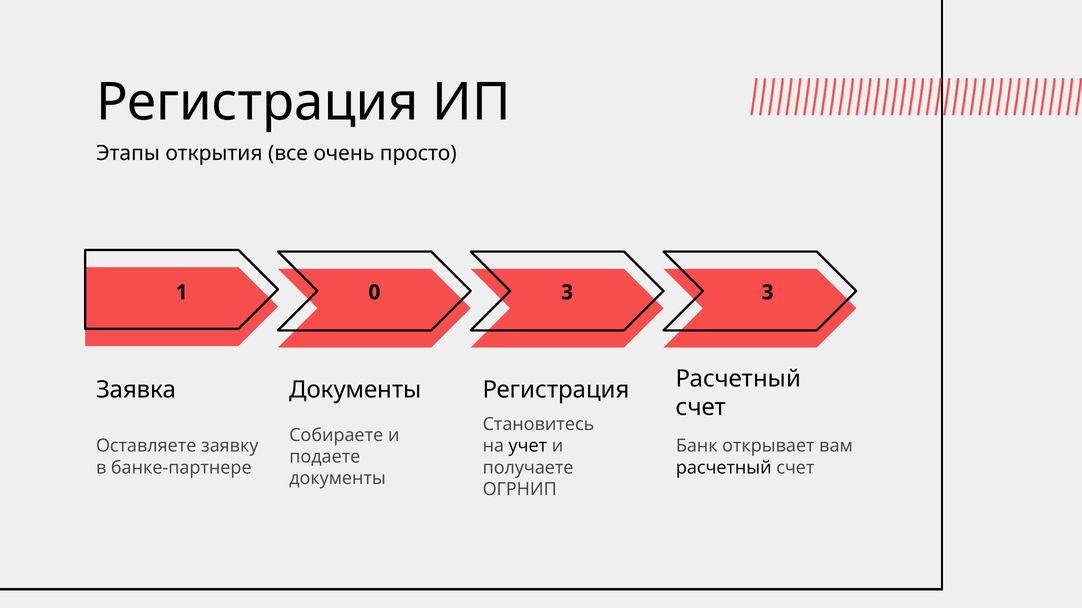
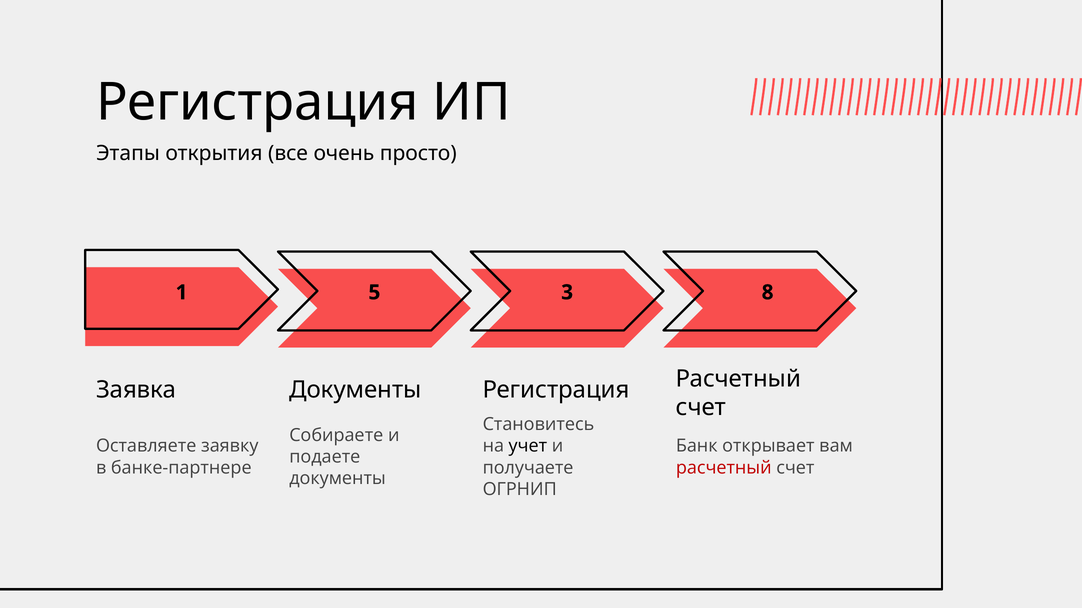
0: 0 -> 5
3 3: 3 -> 8
расчетный at (724, 468) colour: black -> red
